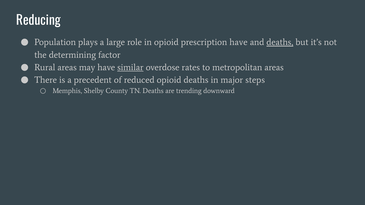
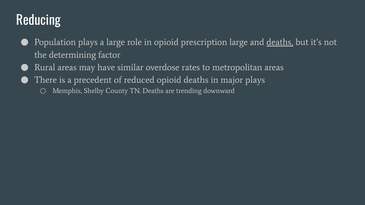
prescription have: have -> large
similar underline: present -> none
major steps: steps -> plays
